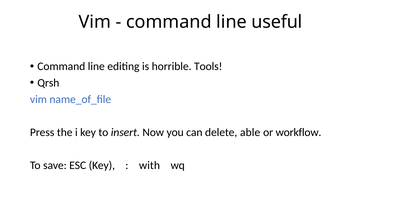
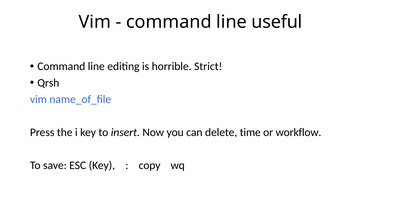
Tools: Tools -> Strict
able: able -> time
with: with -> copy
